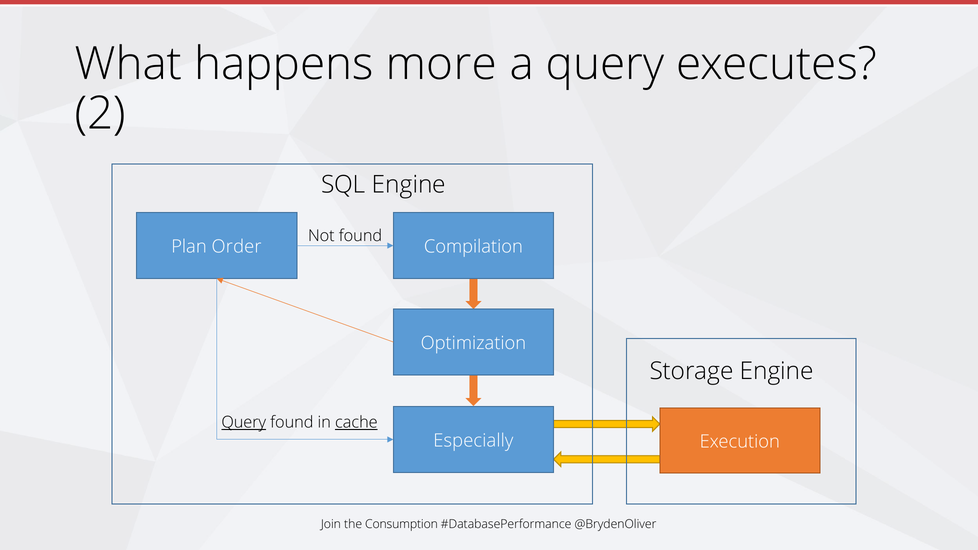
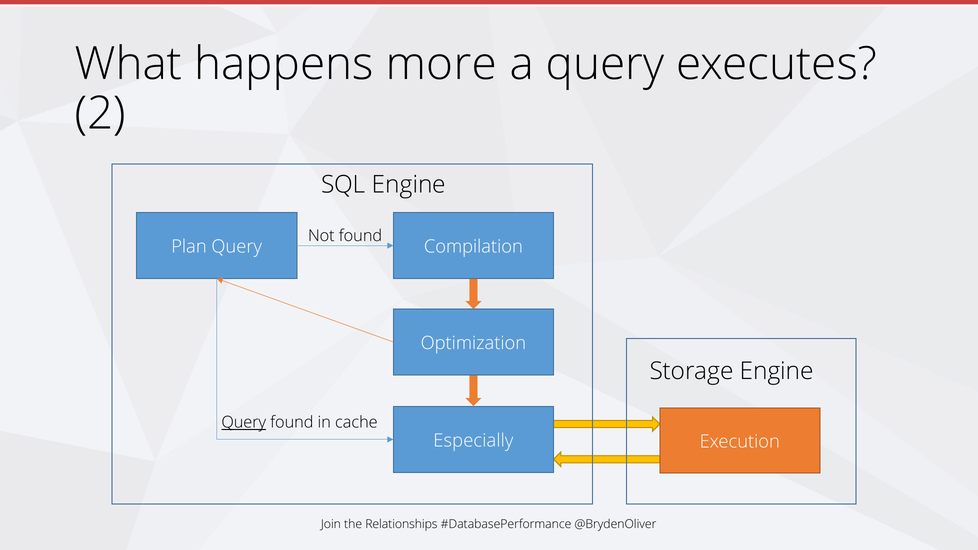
Plan Order: Order -> Query
cache underline: present -> none
Consumption: Consumption -> Relationships
